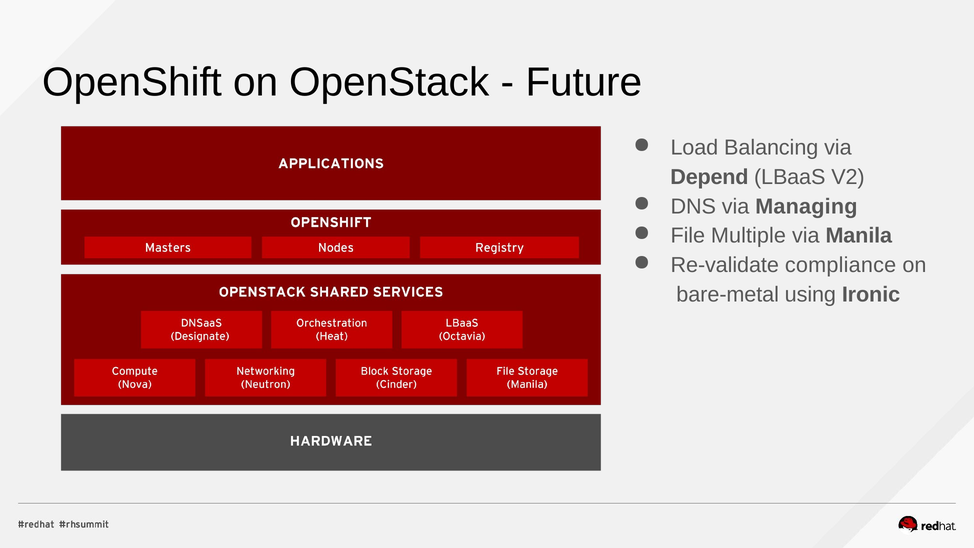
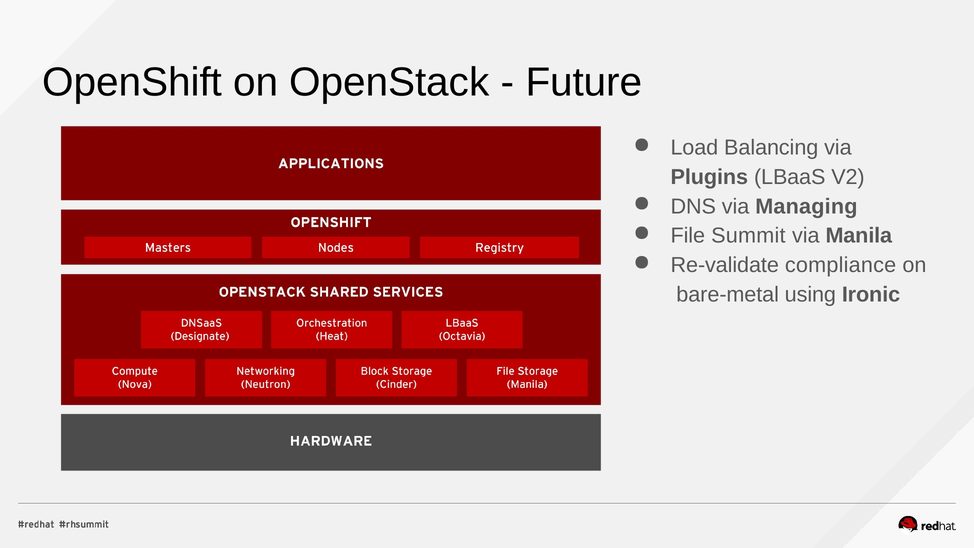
Depend: Depend -> Plugins
Multiple: Multiple -> Summit
